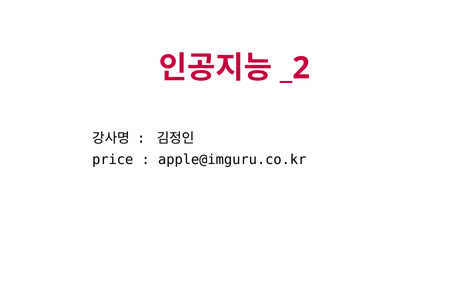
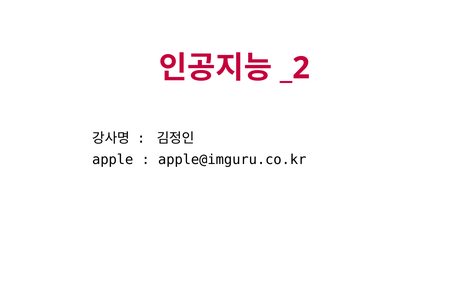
price: price -> apple
